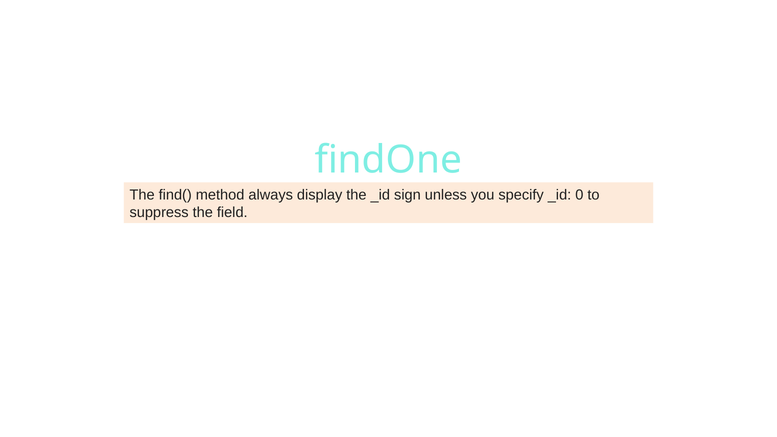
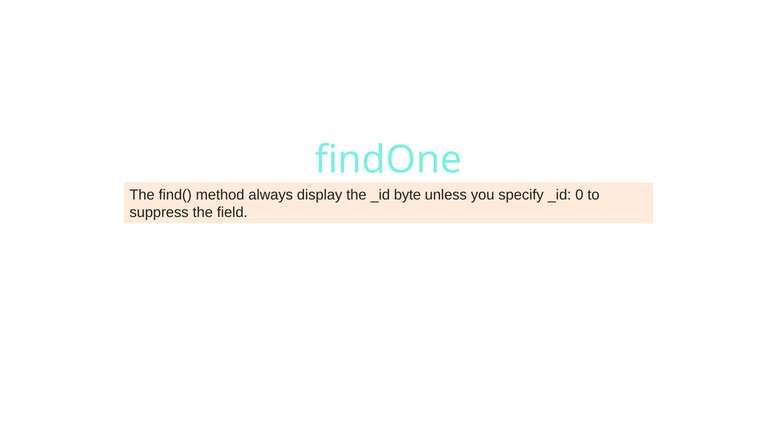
sign: sign -> byte
